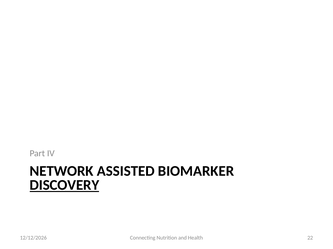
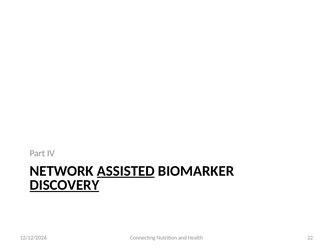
ASSISTED underline: none -> present
